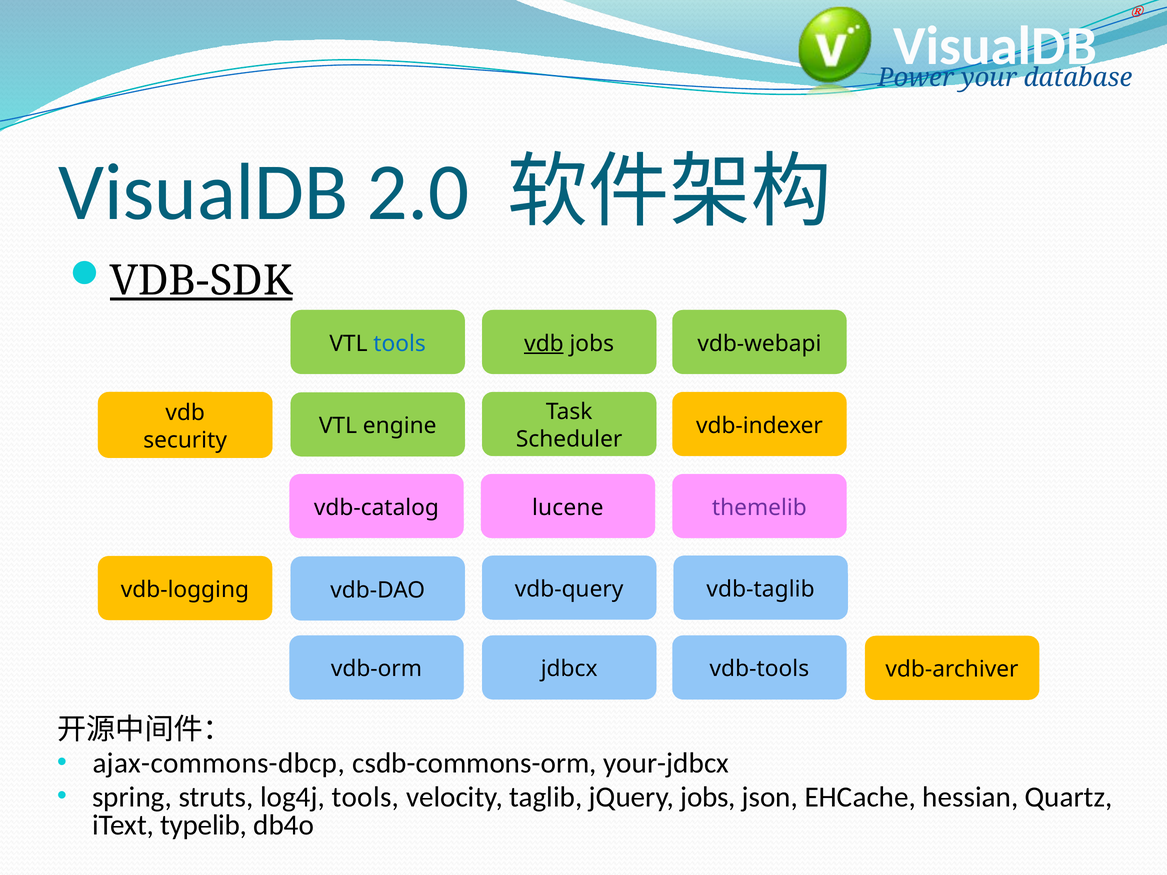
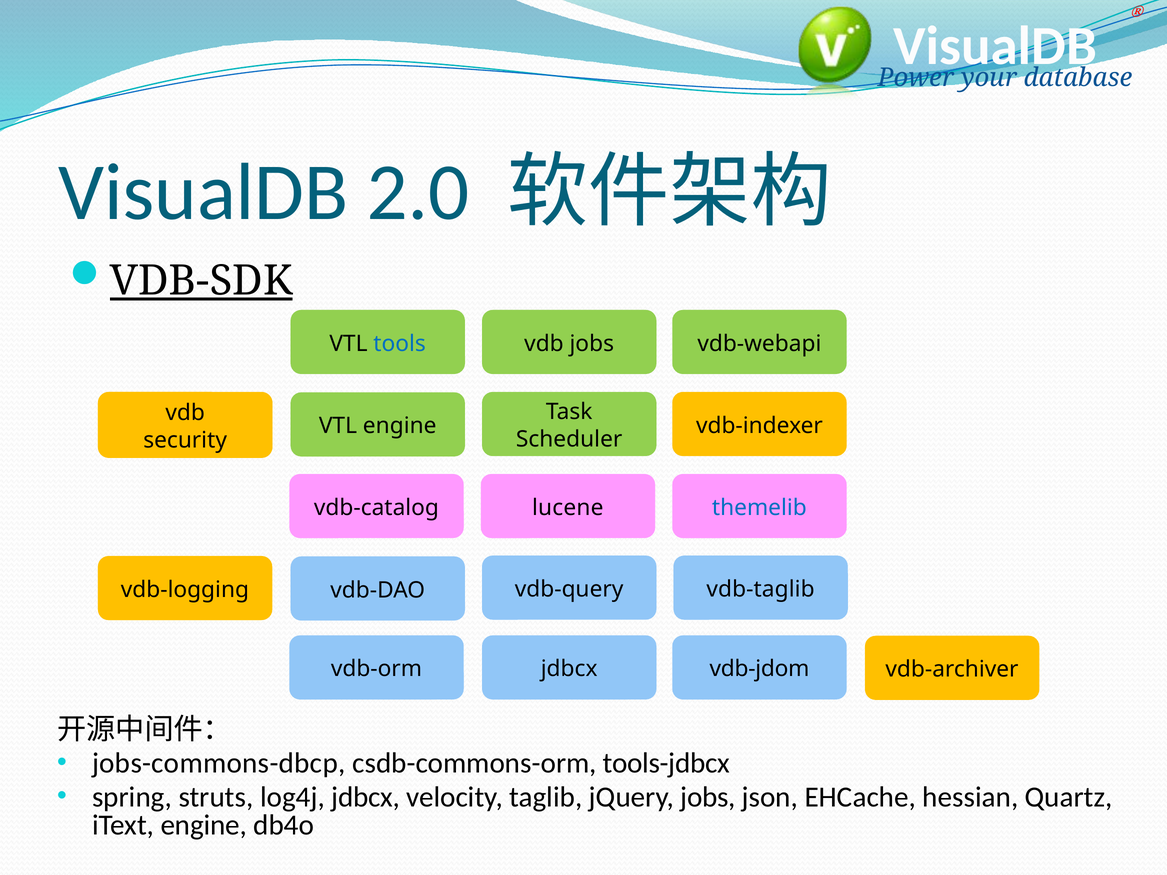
vdb at (544, 344) underline: present -> none
themelib colour: purple -> blue
vdb-tools: vdb-tools -> vdb-jdom
ajax-commons-dbcp: ajax-commons-dbcp -> jobs-commons-dbcp
your-jdbcx: your-jdbcx -> tools-jdbcx
log4j tools: tools -> jdbcx
iText typelib: typelib -> engine
